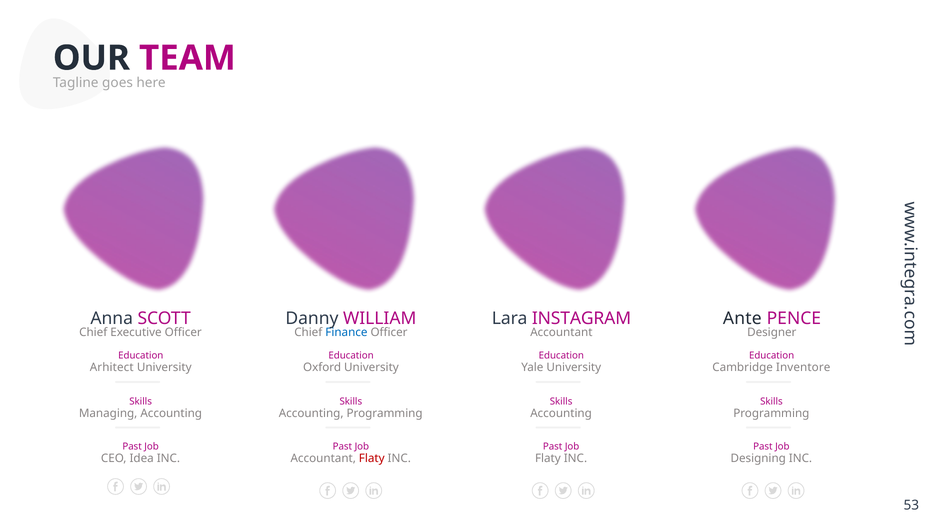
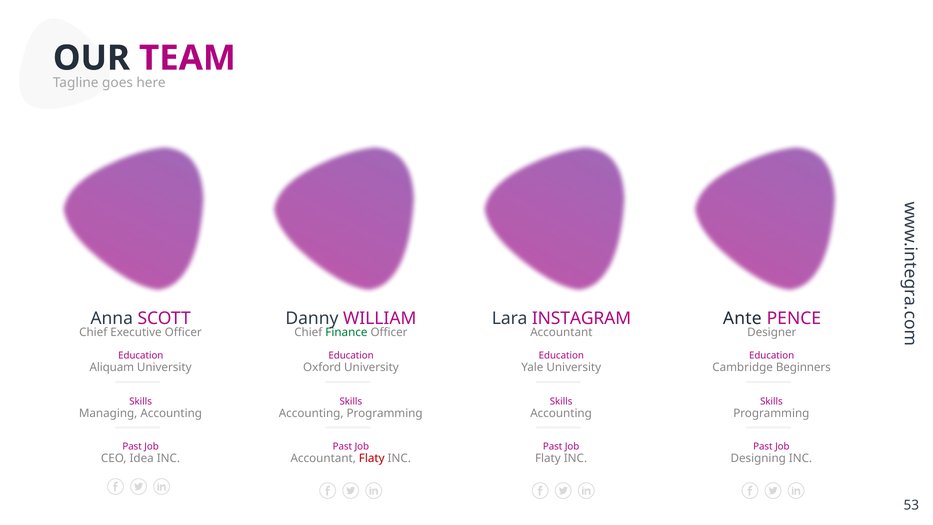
Finance colour: blue -> green
Arhitect: Arhitect -> Aliquam
Inventore: Inventore -> Beginners
